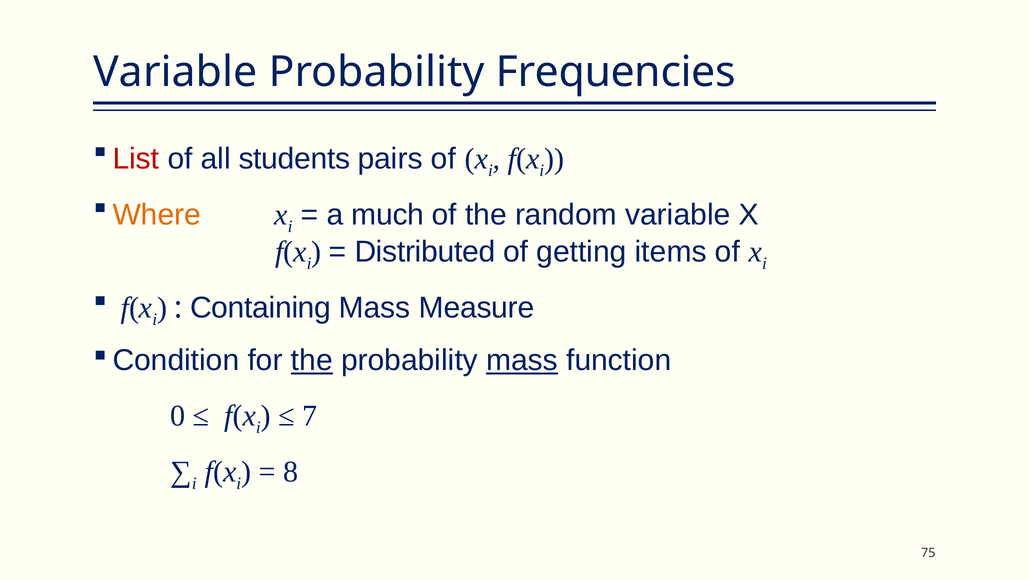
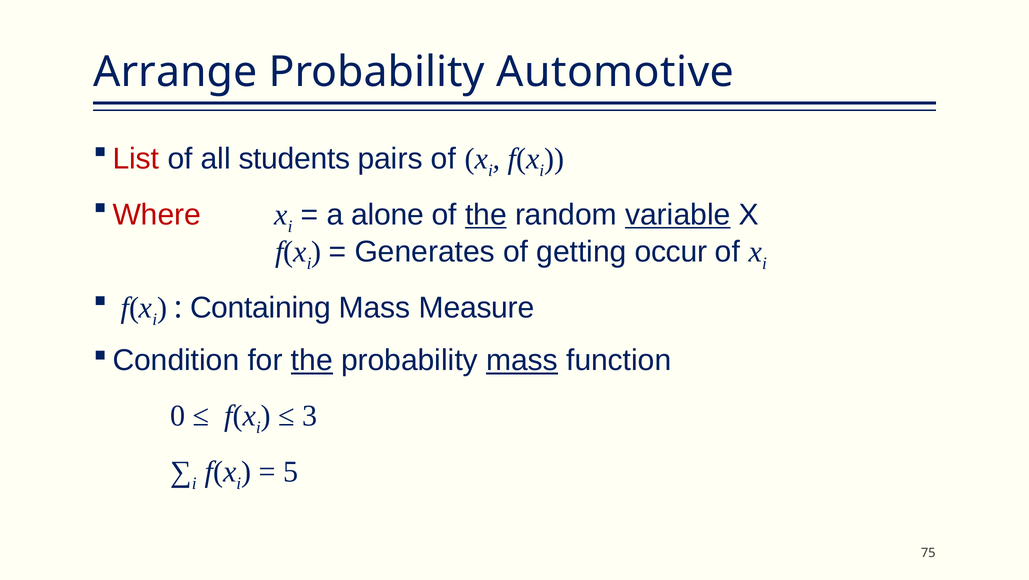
Variable at (175, 72): Variable -> Arrange
Frequencies: Frequencies -> Automotive
Where colour: orange -> red
much: much -> alone
the at (486, 215) underline: none -> present
variable at (678, 215) underline: none -> present
Distributed: Distributed -> Generates
items: items -> occur
7: 7 -> 3
8: 8 -> 5
